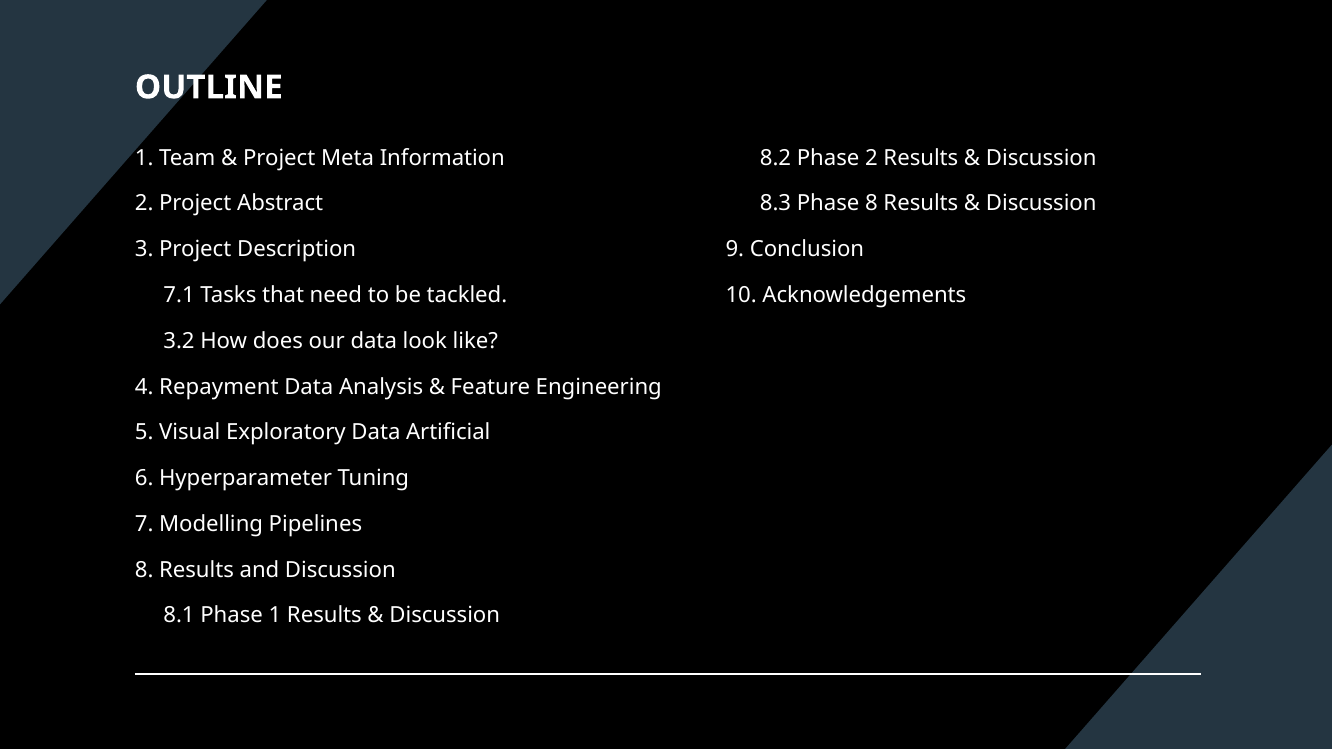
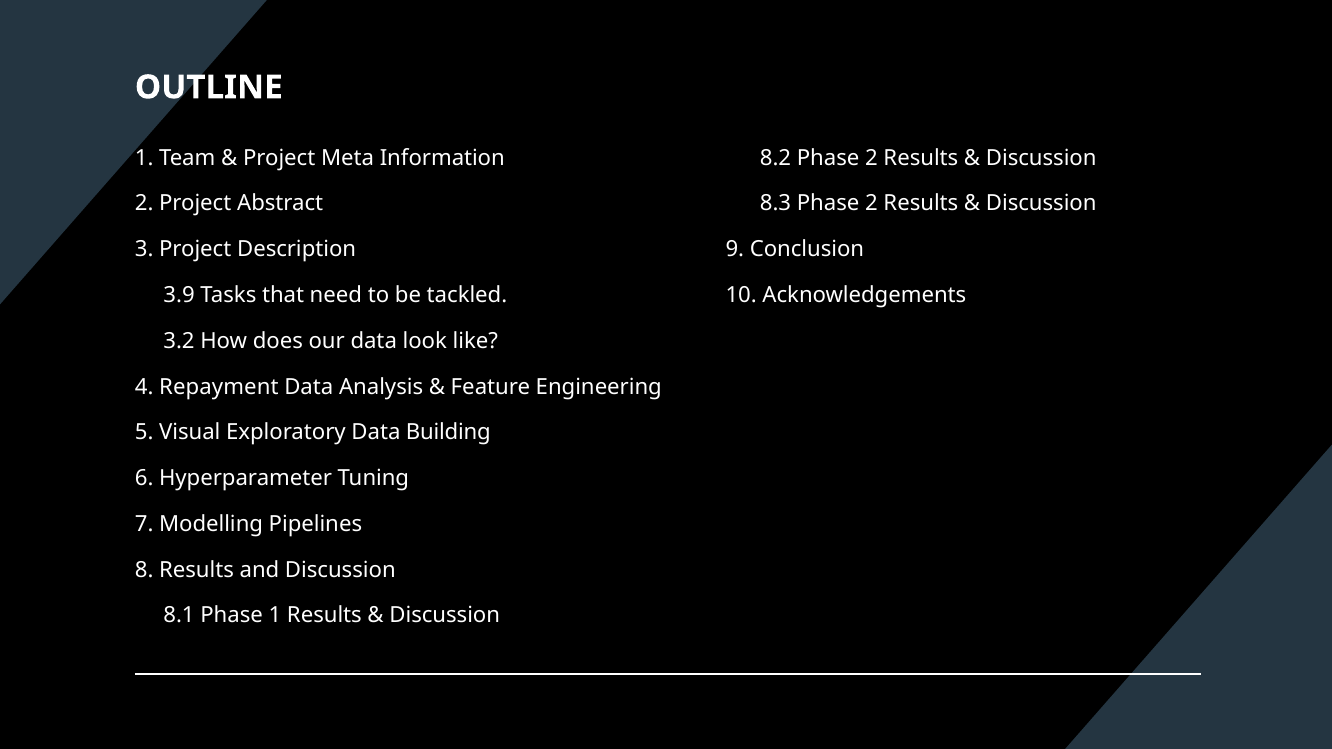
8.3 Phase 8: 8 -> 2
7.1: 7.1 -> 3.9
Artificial: Artificial -> Building
